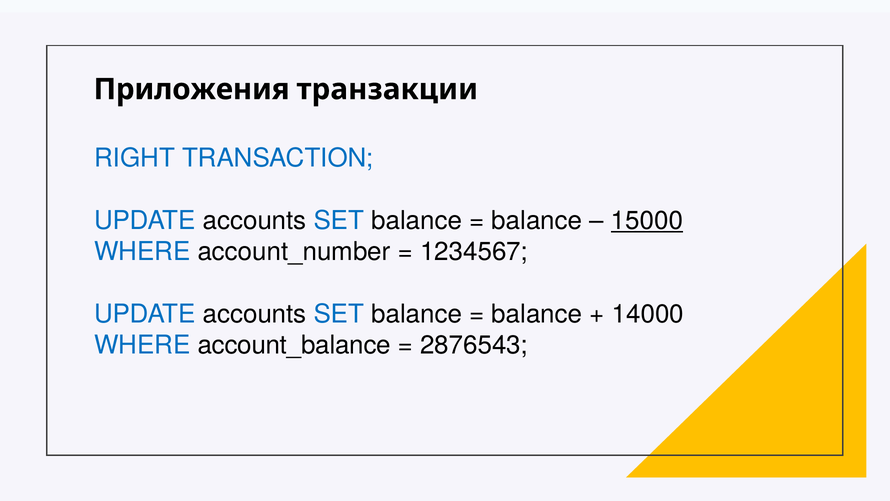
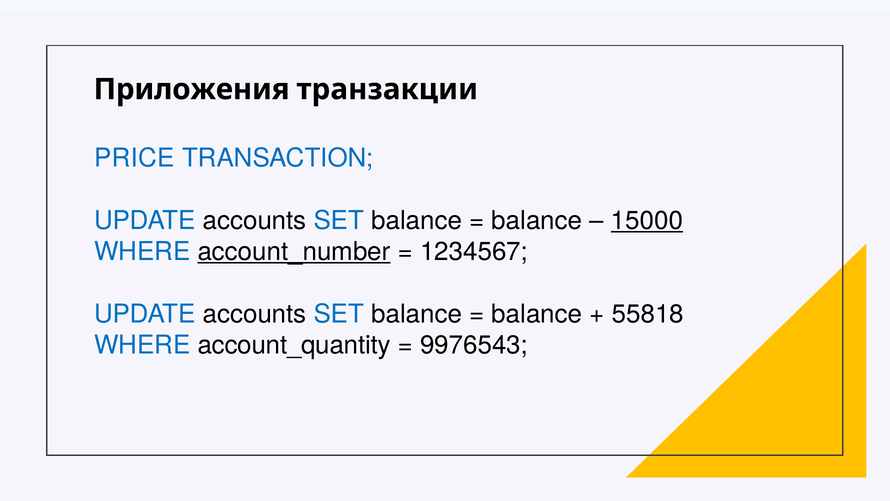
RIGHT: RIGHT -> PRICE
account_number underline: none -> present
14000: 14000 -> 55818
account_balance: account_balance -> account_quantity
2876543: 2876543 -> 9976543
